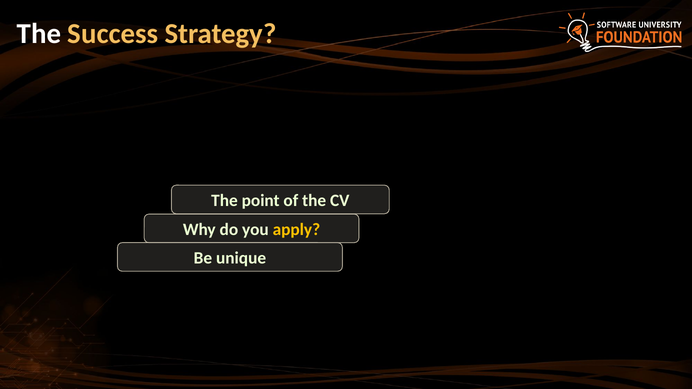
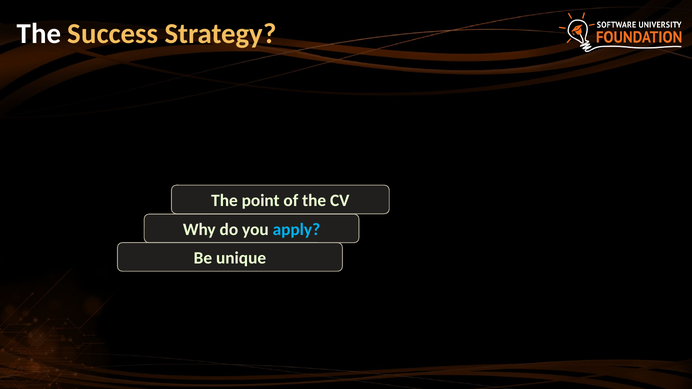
apply colour: yellow -> light blue
